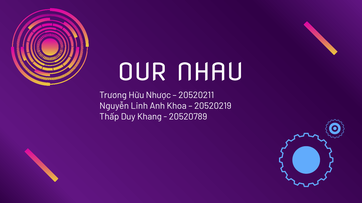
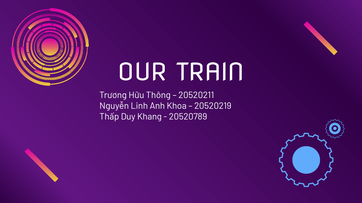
NHAU: NHAU -> TRAIN
Nhược: Nhược -> Thông
